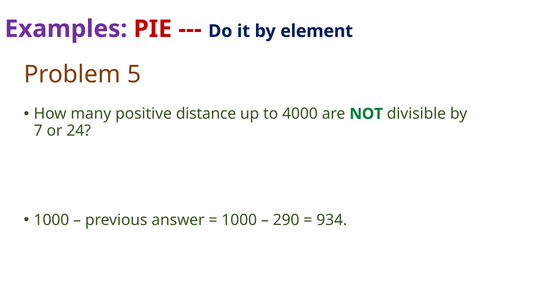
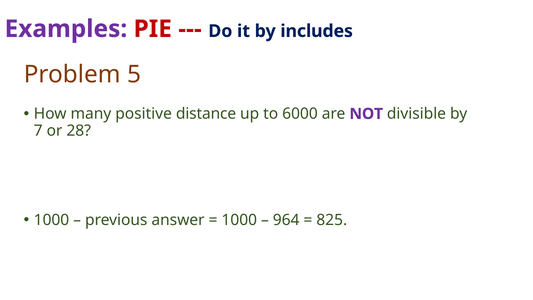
element: element -> includes
4000: 4000 -> 6000
NOT colour: green -> purple
24: 24 -> 28
290: 290 -> 964
934: 934 -> 825
